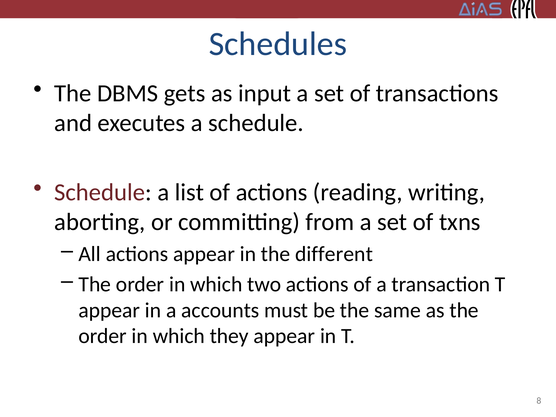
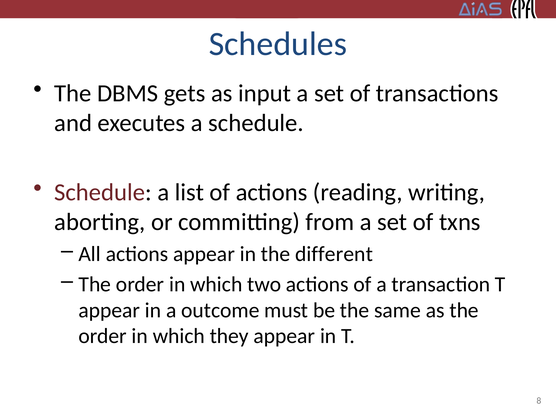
accounts: accounts -> outcome
